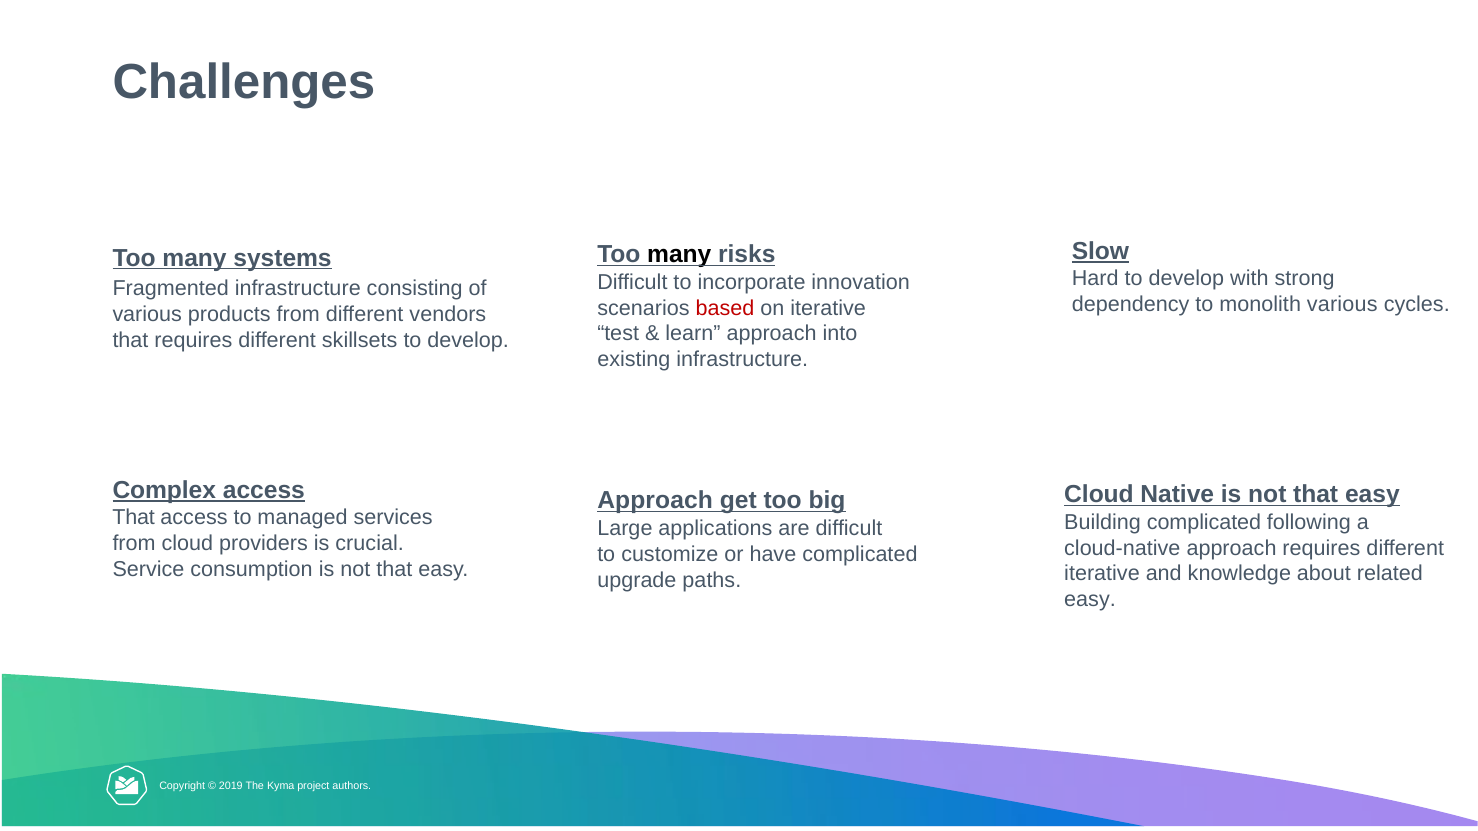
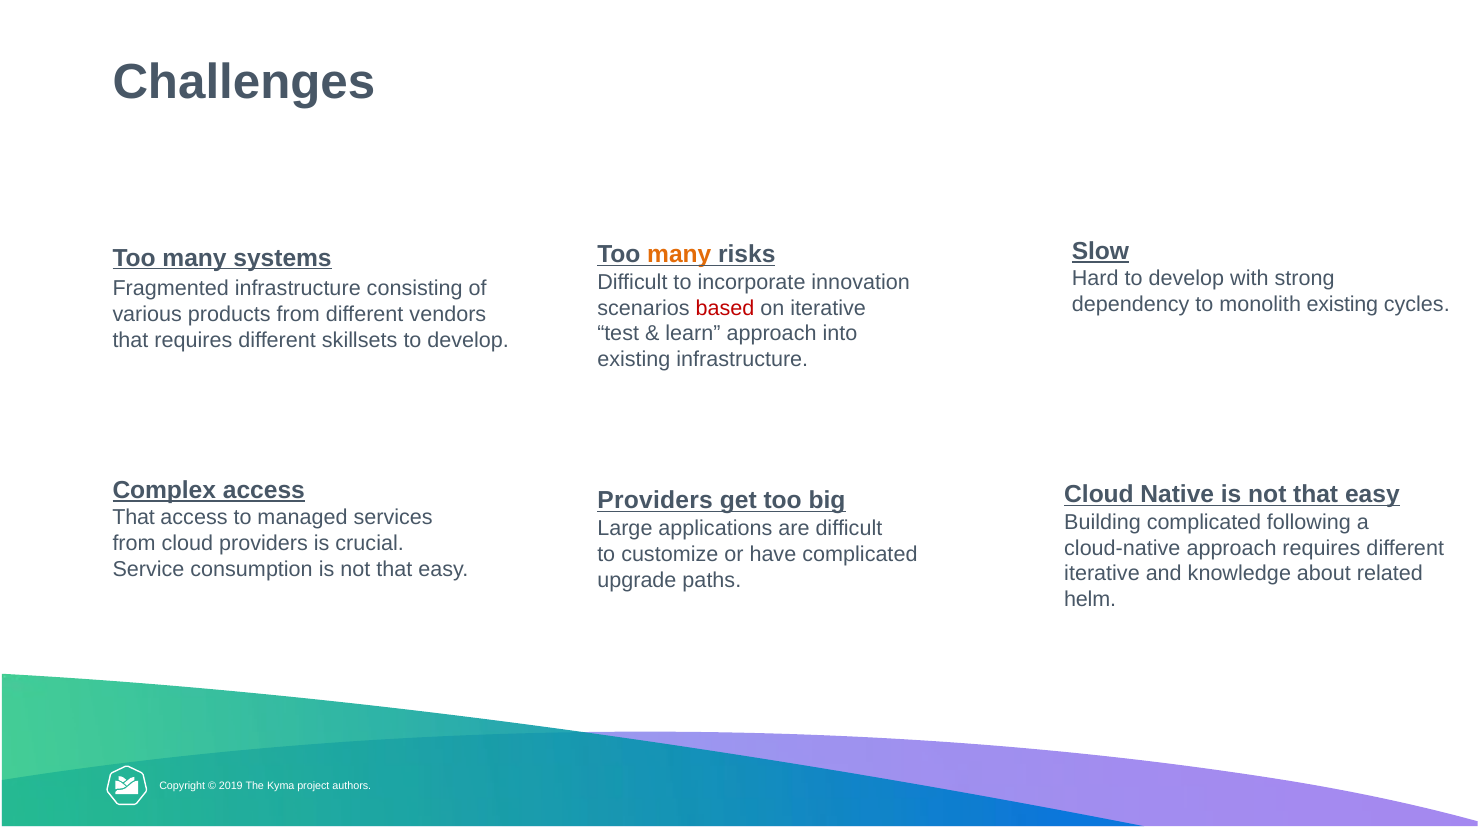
many at (679, 255) colour: black -> orange
monolith various: various -> existing
Approach at (655, 501): Approach -> Providers
easy at (1090, 600): easy -> helm
